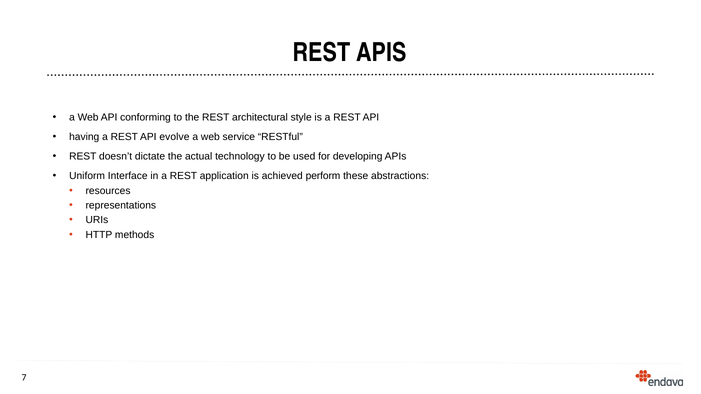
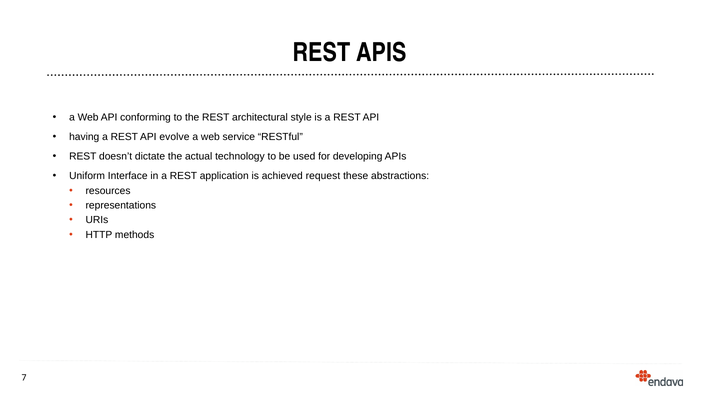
perform: perform -> request
